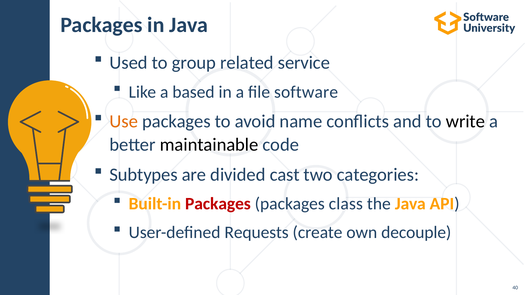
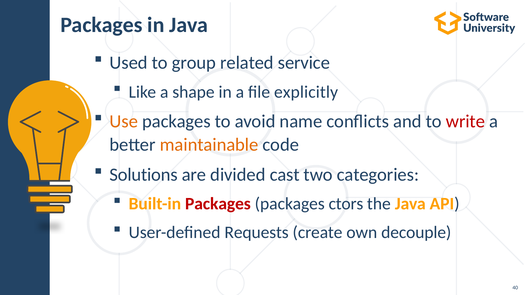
based: based -> shape
software: software -> explicitly
write colour: black -> red
maintainable colour: black -> orange
Subtypes: Subtypes -> Solutions
class: class -> ctors
